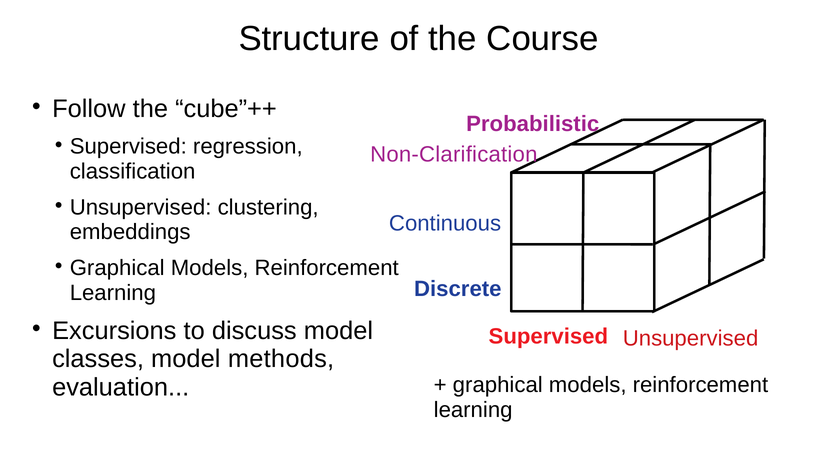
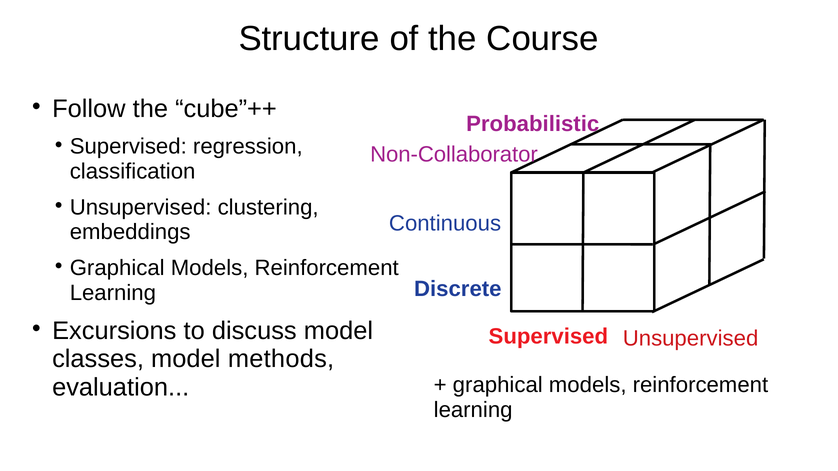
Non-Clarification: Non-Clarification -> Non-Collaborator
